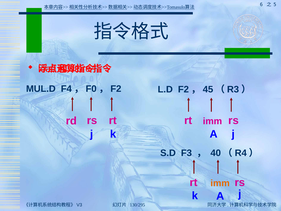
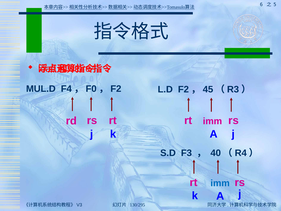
imm at (220, 183) colour: orange -> blue
